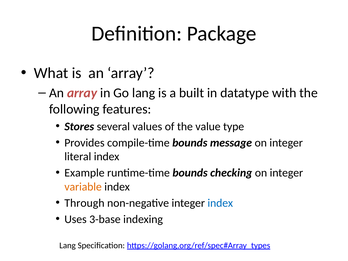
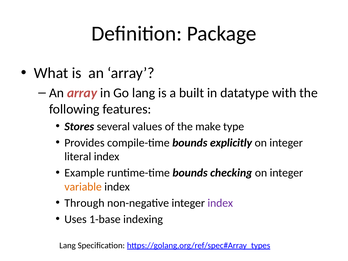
value: value -> make
message: message -> explicitly
index at (220, 203) colour: blue -> purple
3-base: 3-base -> 1-base
